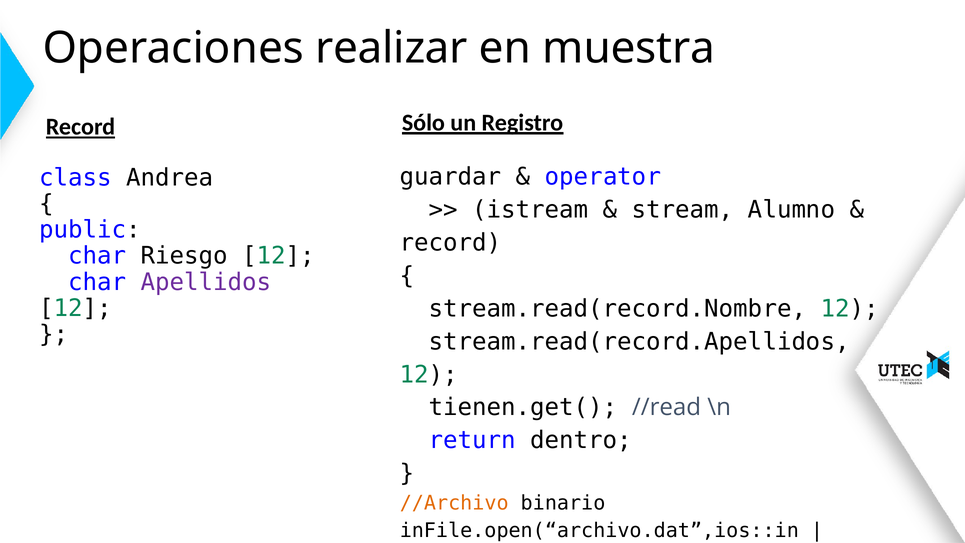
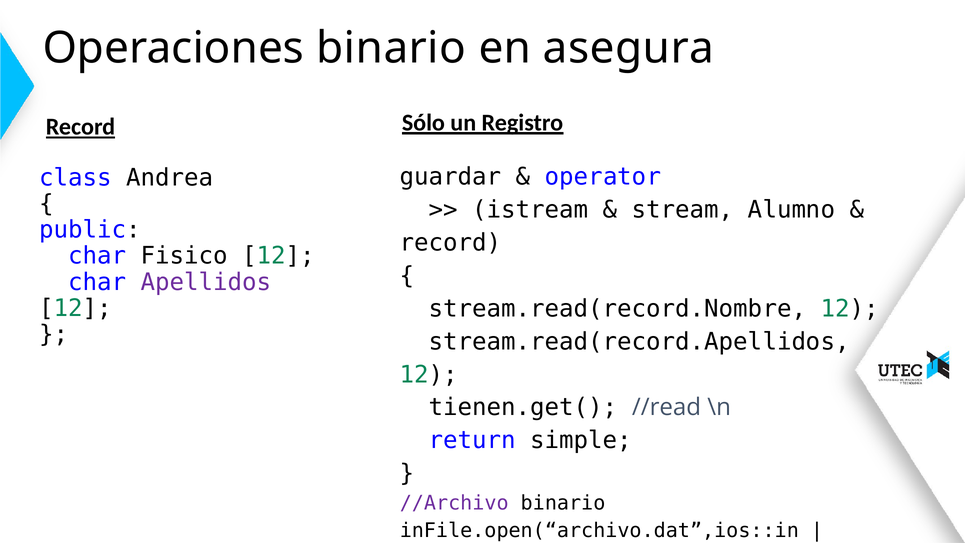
Operaciones realizar: realizar -> binario
muestra: muestra -> asegura
Riesgo: Riesgo -> Fisico
dentro: dentro -> simple
//Archivo colour: orange -> purple
